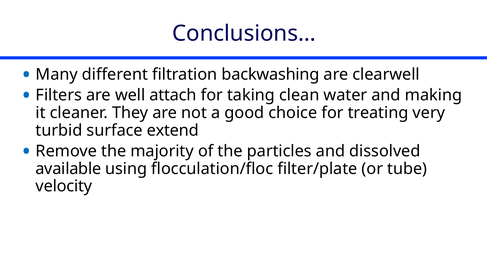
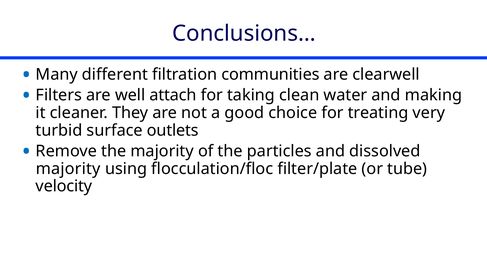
backwashing: backwashing -> communities
extend: extend -> outlets
available at (68, 169): available -> majority
